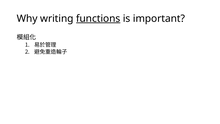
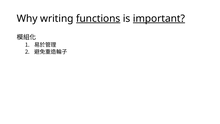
important underline: none -> present
